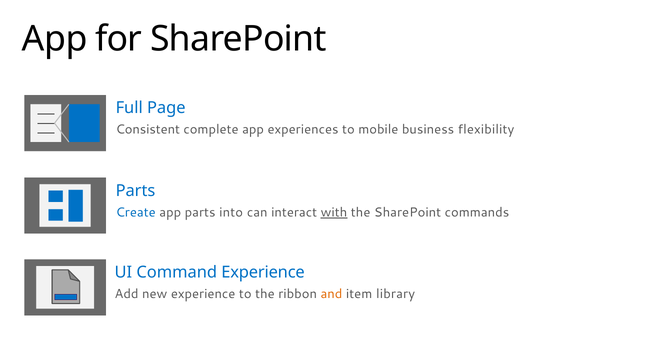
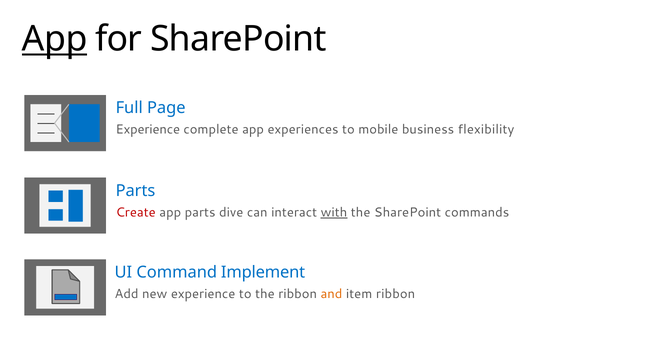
App at (55, 39) underline: none -> present
Consistent at (148, 130): Consistent -> Experience
Create colour: blue -> red
into: into -> dive
Command Experience: Experience -> Implement
item library: library -> ribbon
